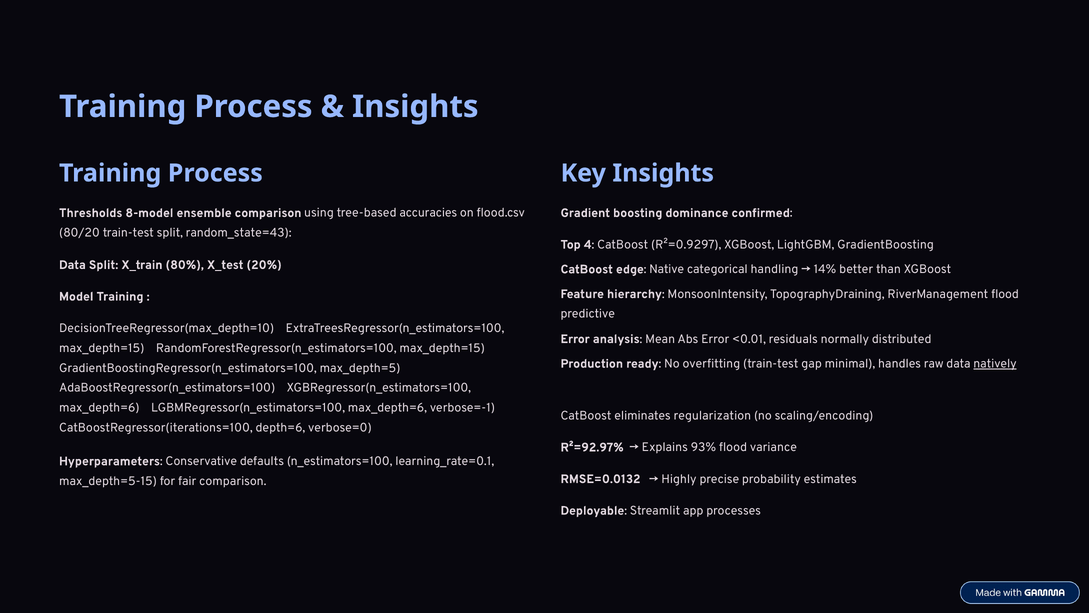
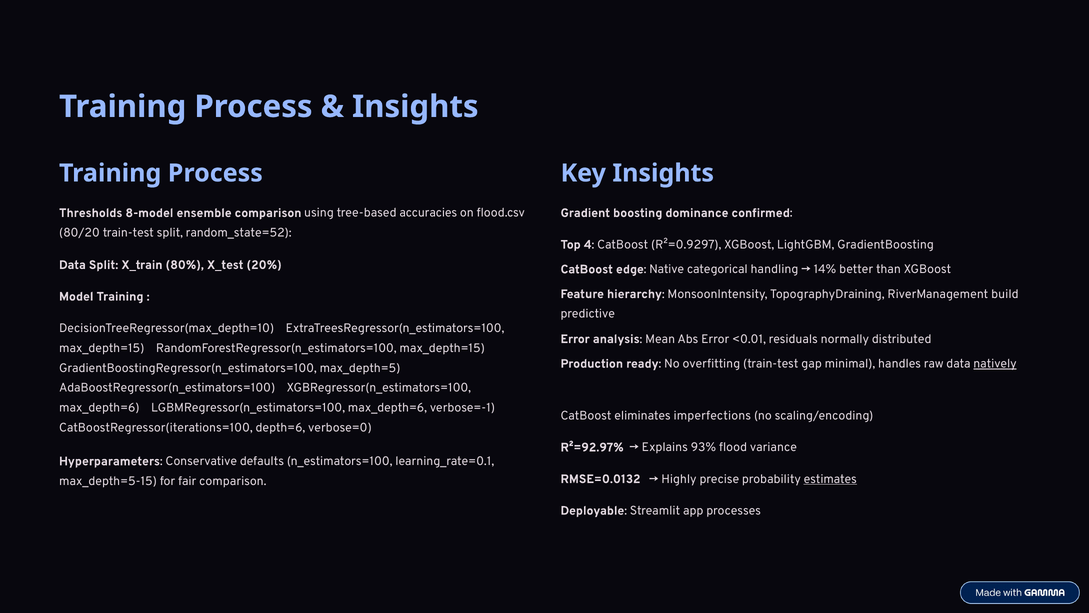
random_state=43: random_state=43 -> random_state=52
RiverManagement flood: flood -> build
regularization: regularization -> imperfections
estimates underline: none -> present
